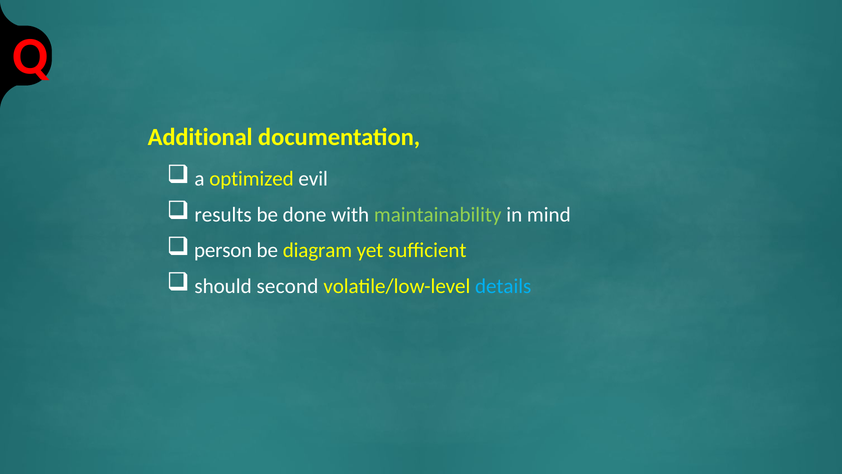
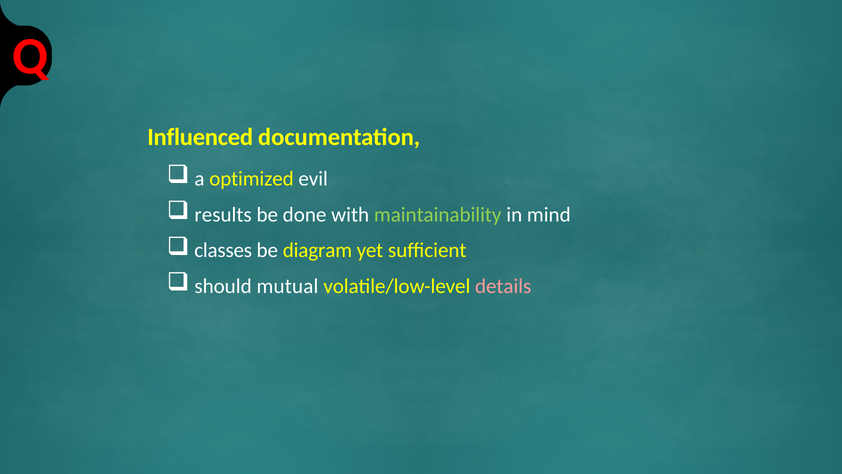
Additional: Additional -> Influenced
person: person -> classes
second: second -> mutual
details colour: light blue -> pink
